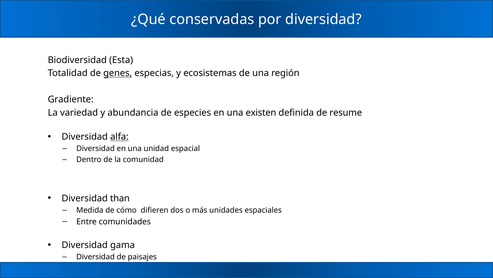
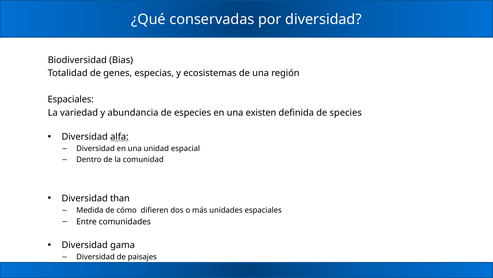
Esta: Esta -> Bias
genes underline: present -> none
Gradiente at (71, 99): Gradiente -> Espaciales
resume: resume -> species
